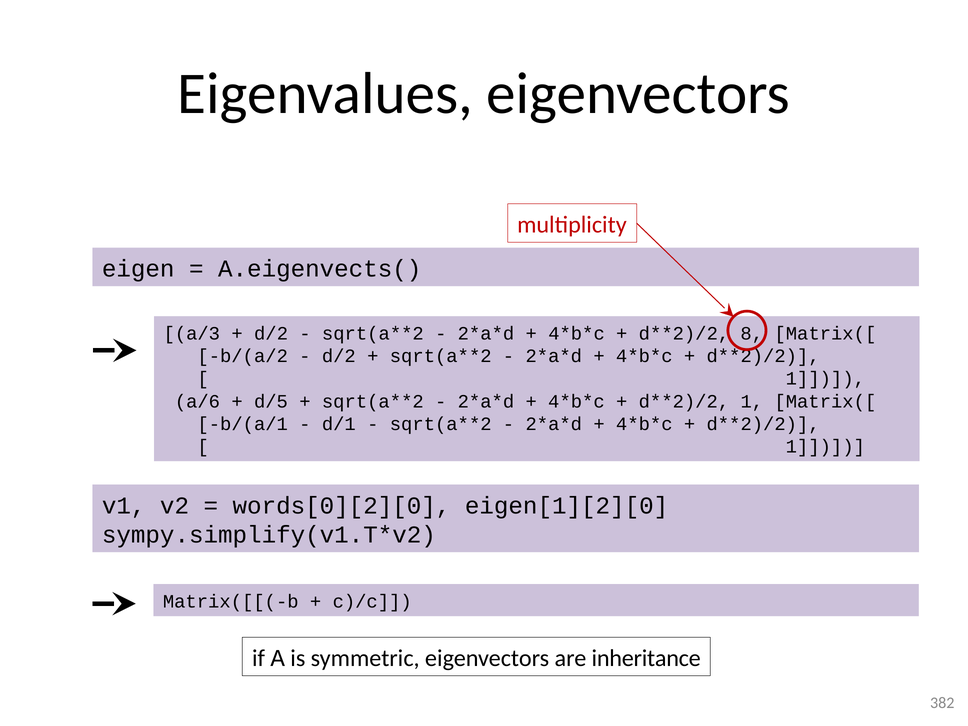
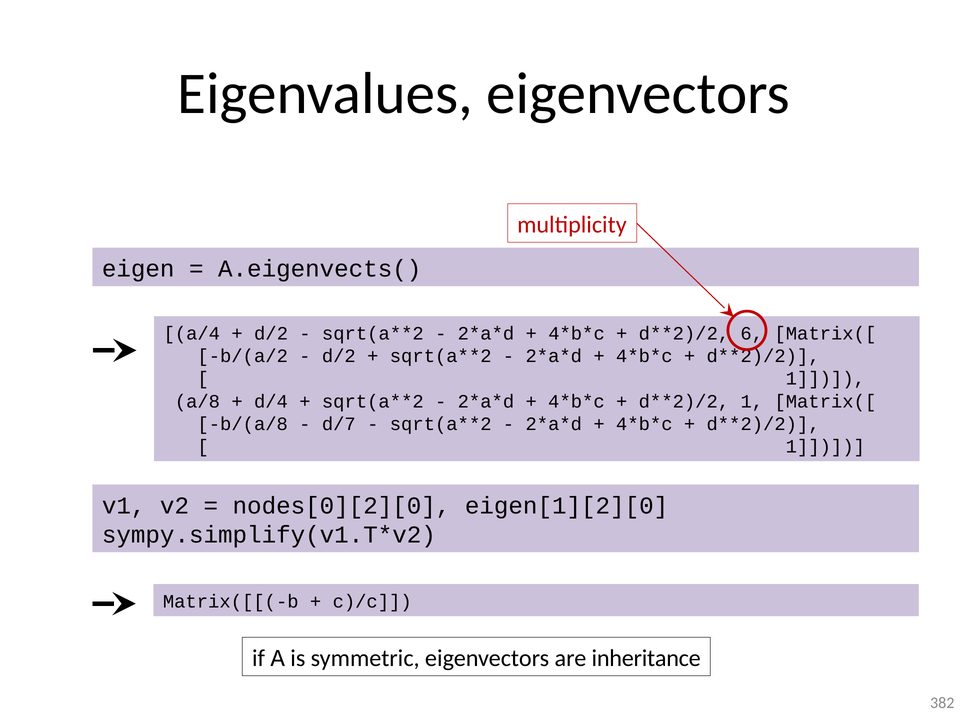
a/3: a/3 -> a/4
8: 8 -> 6
a/6: a/6 -> a/8
d/5: d/5 -> d/4
b/(a/1: b/(a/1 -> b/(a/8
d/1: d/1 -> d/7
words[0][2][0: words[0][2][0 -> nodes[0][2][0
